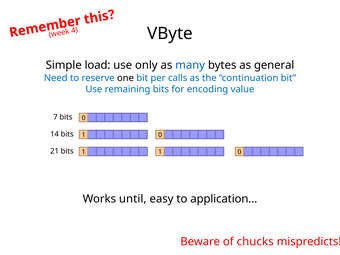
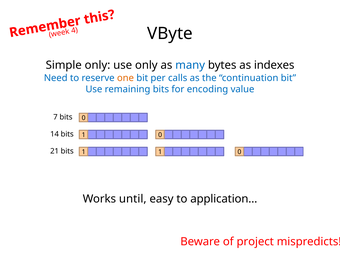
Simple load: load -> only
general: general -> indexes
one colour: black -> orange
chucks: chucks -> project
